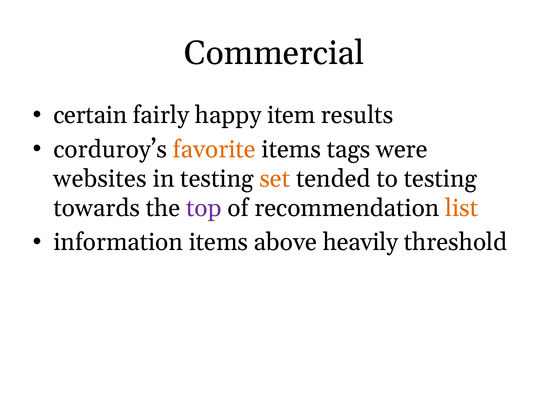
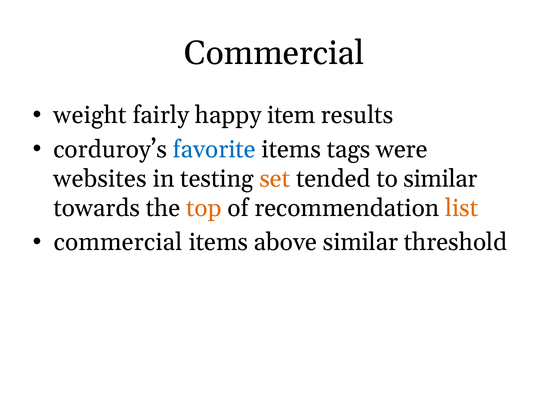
certain: certain -> weight
favorite colour: orange -> blue
to testing: testing -> similar
top colour: purple -> orange
information at (118, 242): information -> commercial
above heavily: heavily -> similar
